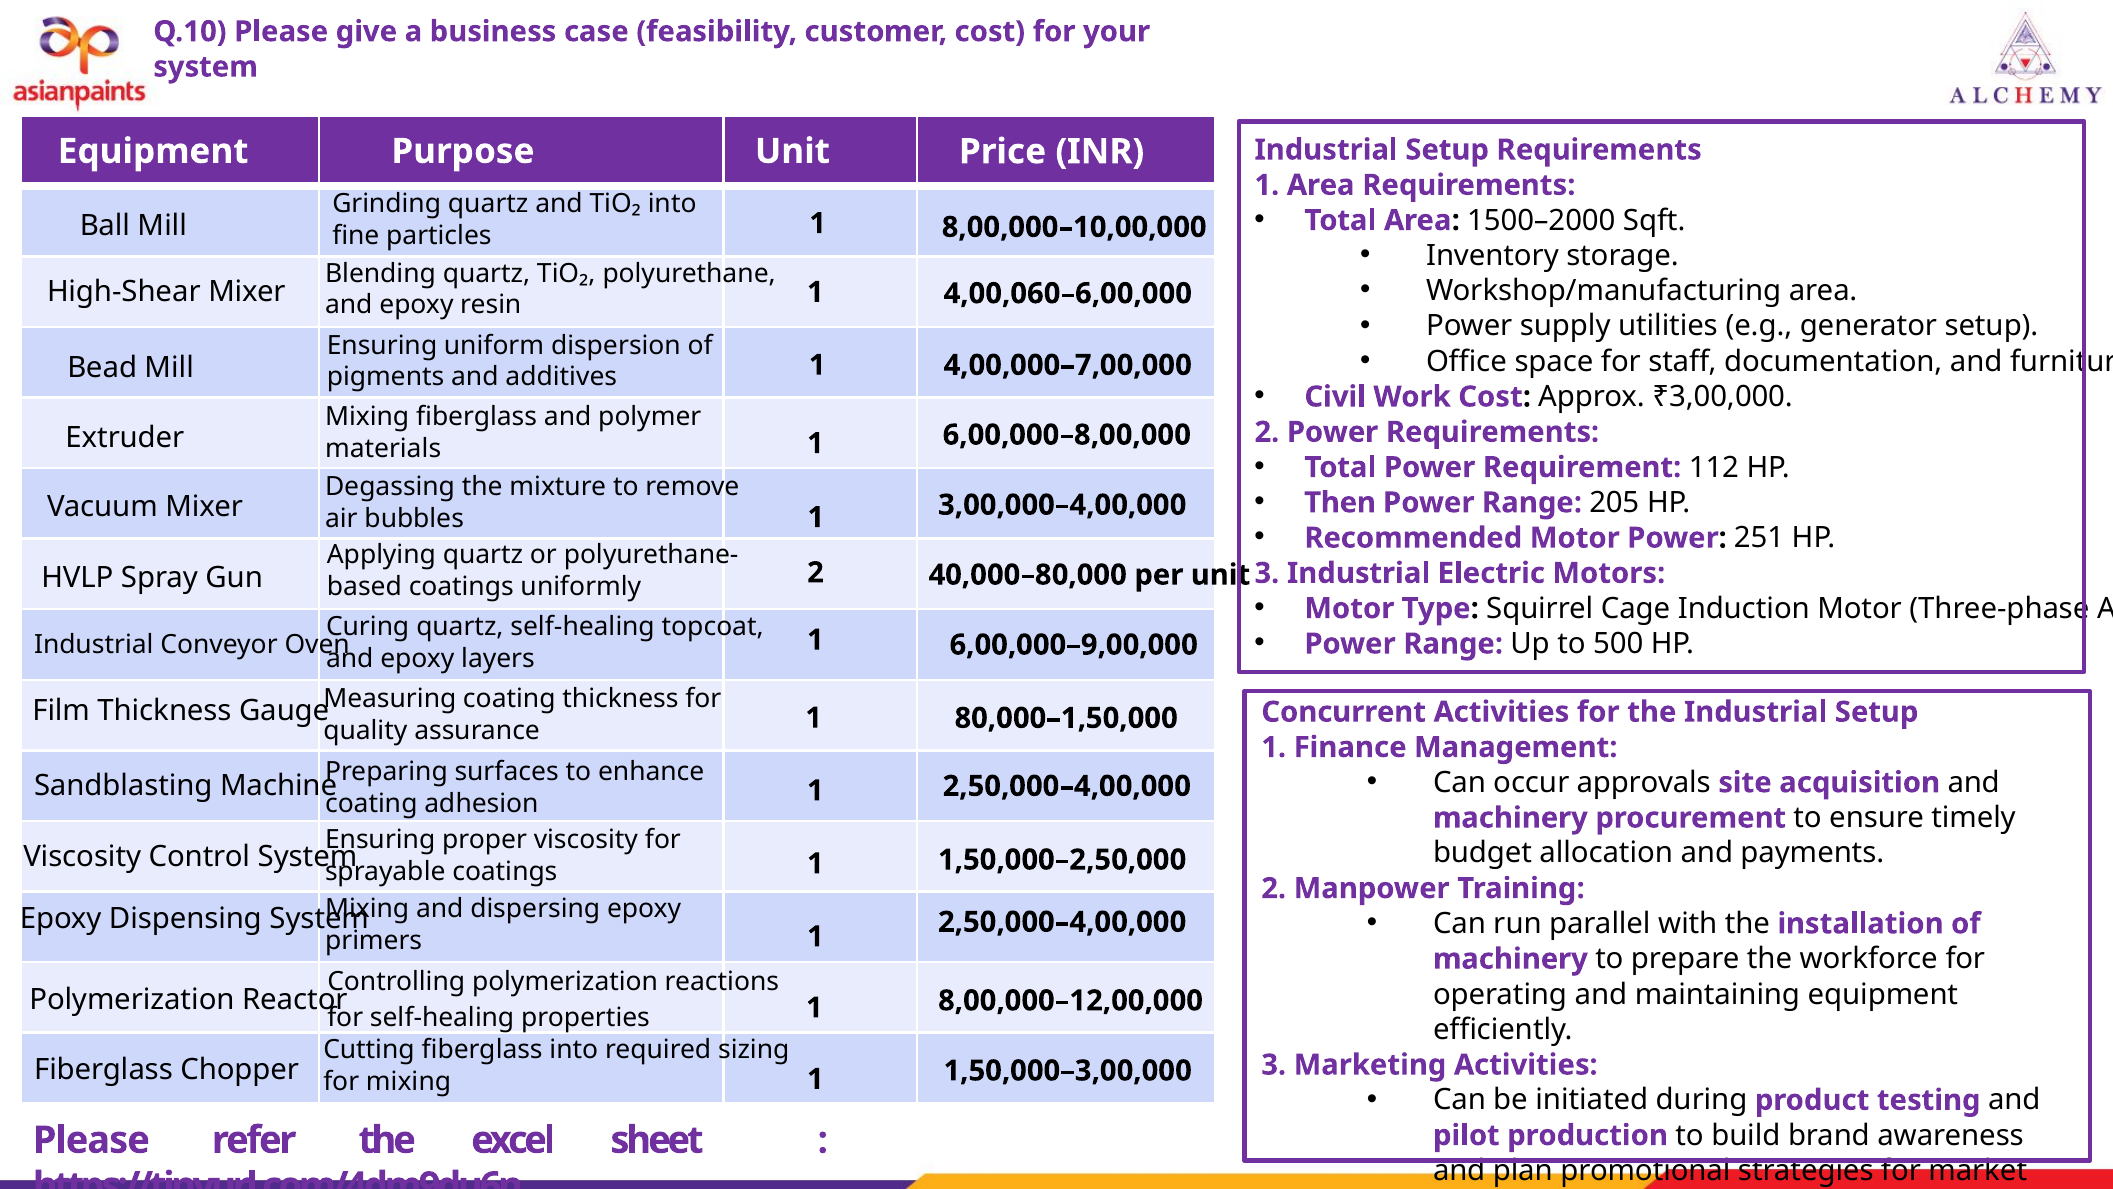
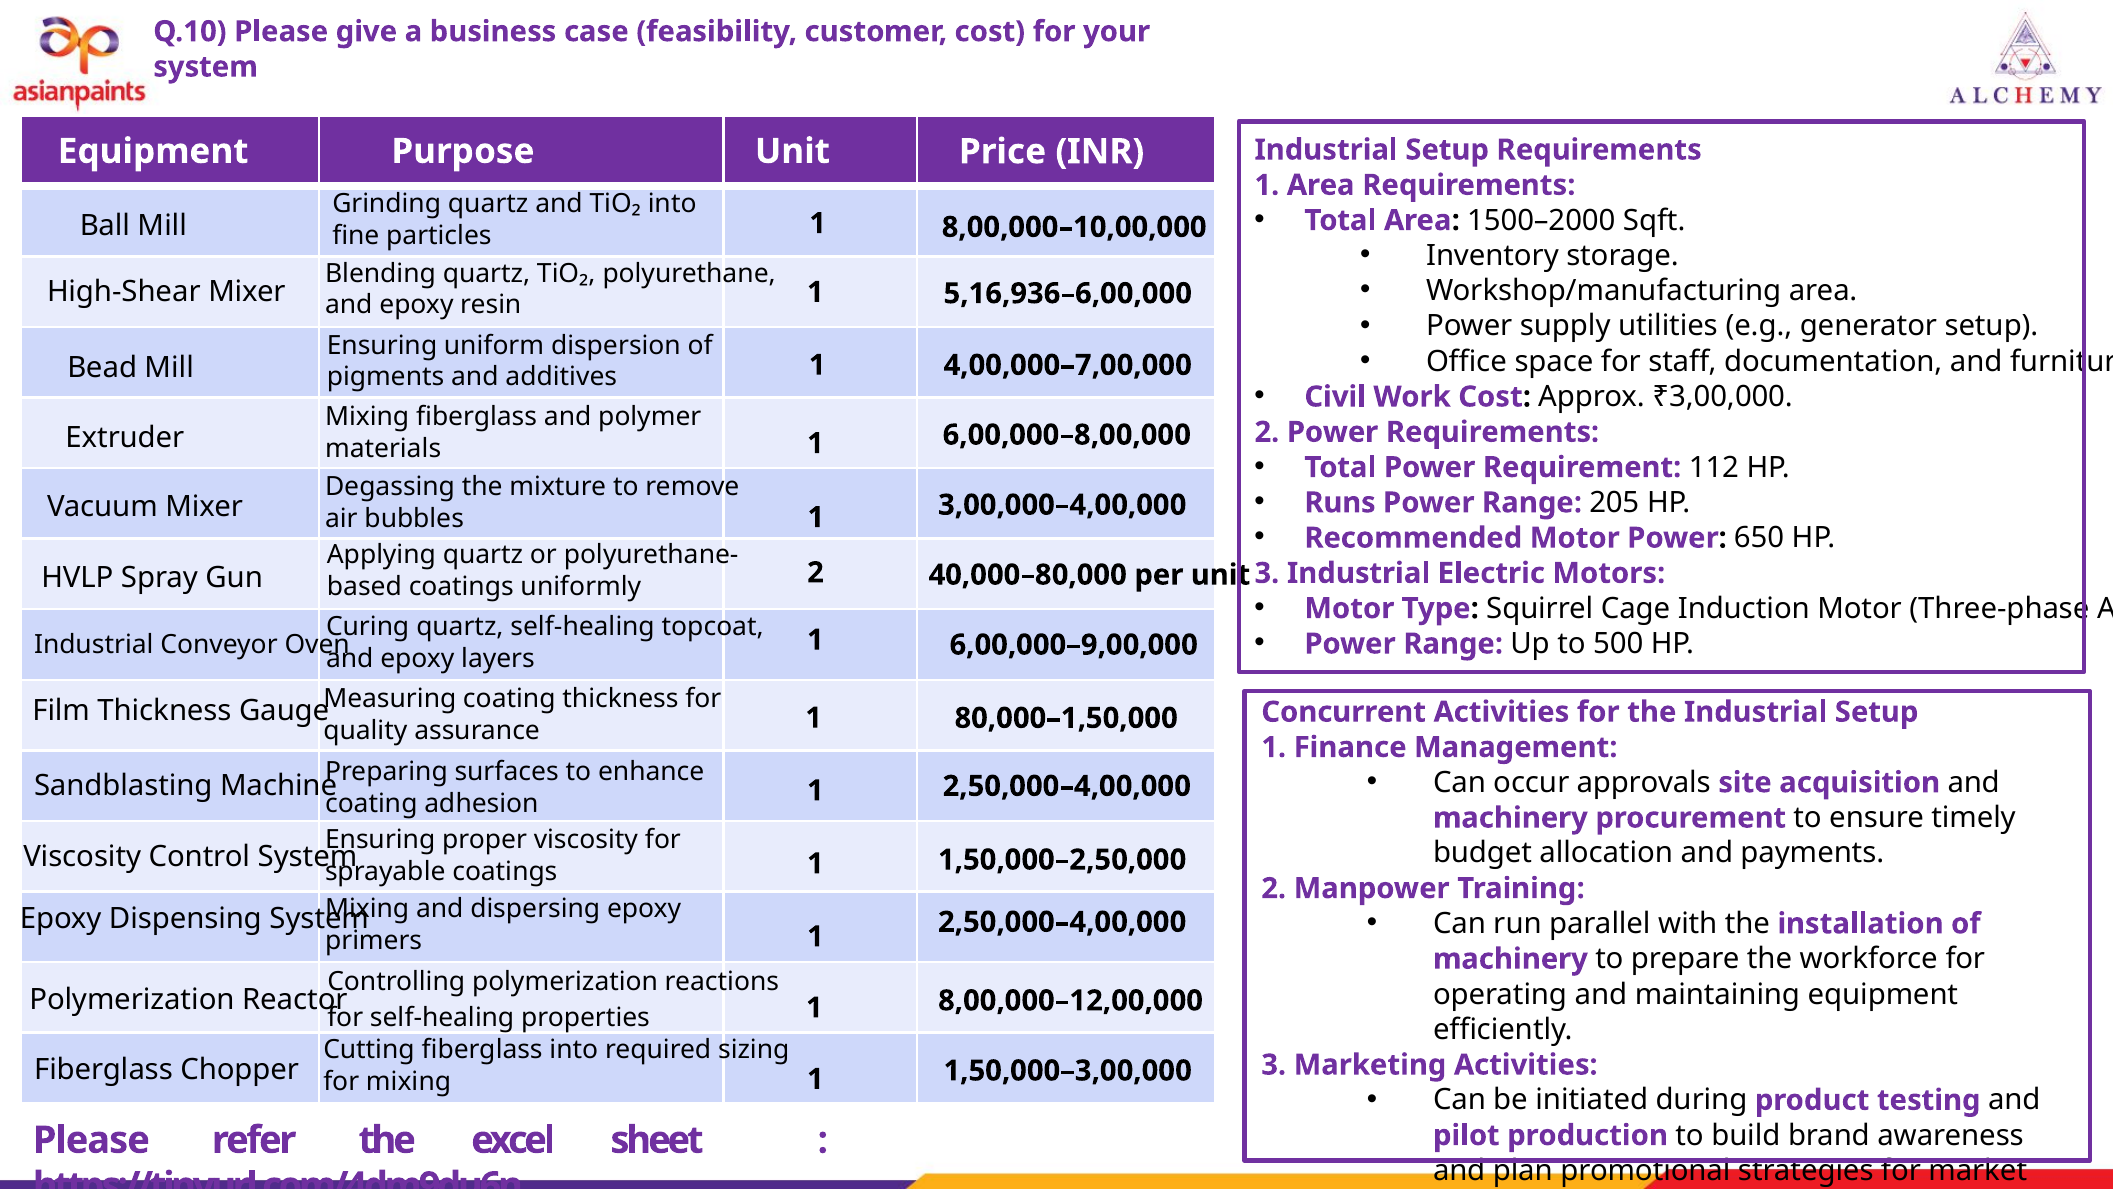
4,00,060–6,00,000: 4,00,060–6,00,000 -> 5,16,936–6,00,000
Then: Then -> Runs
251: 251 -> 650
